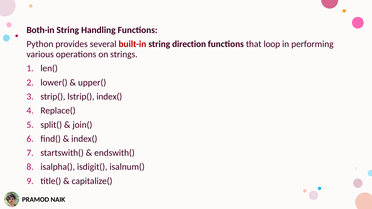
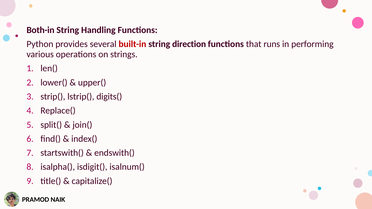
loop: loop -> runs
lstrip( index(: index( -> digits(
